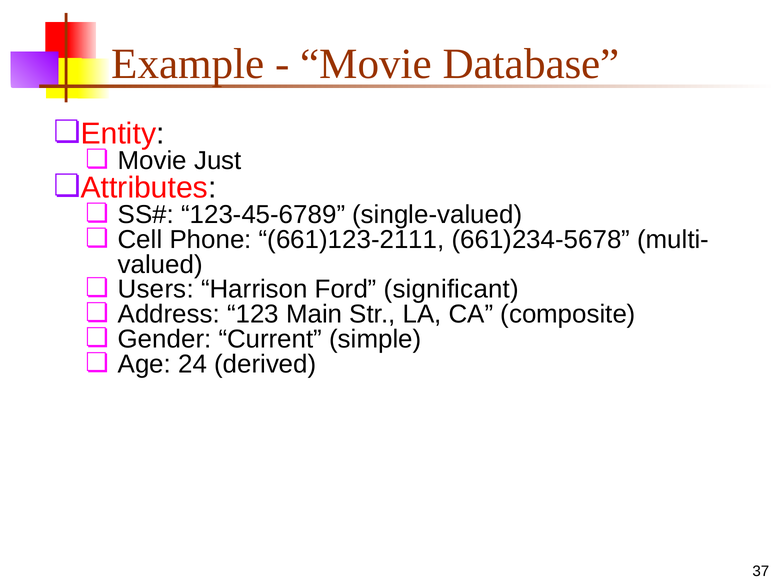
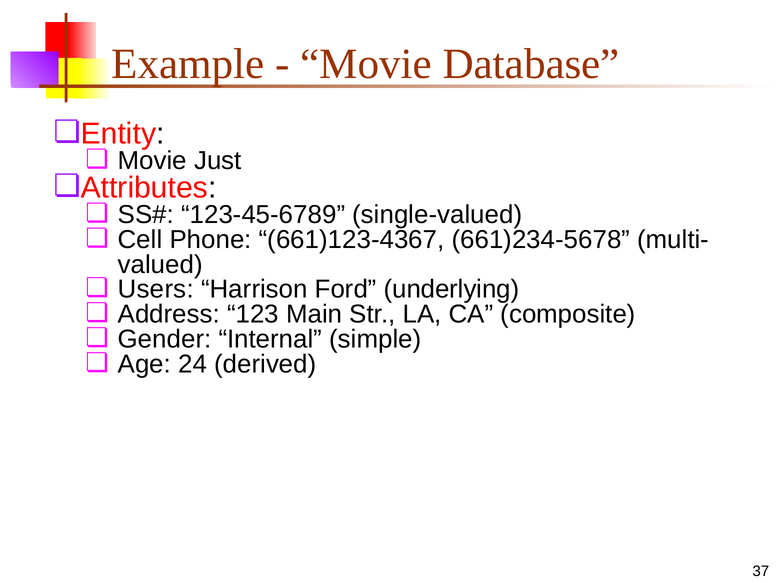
661)123-2111: 661)123-2111 -> 661)123-4367
significant: significant -> underlying
Current: Current -> Internal
